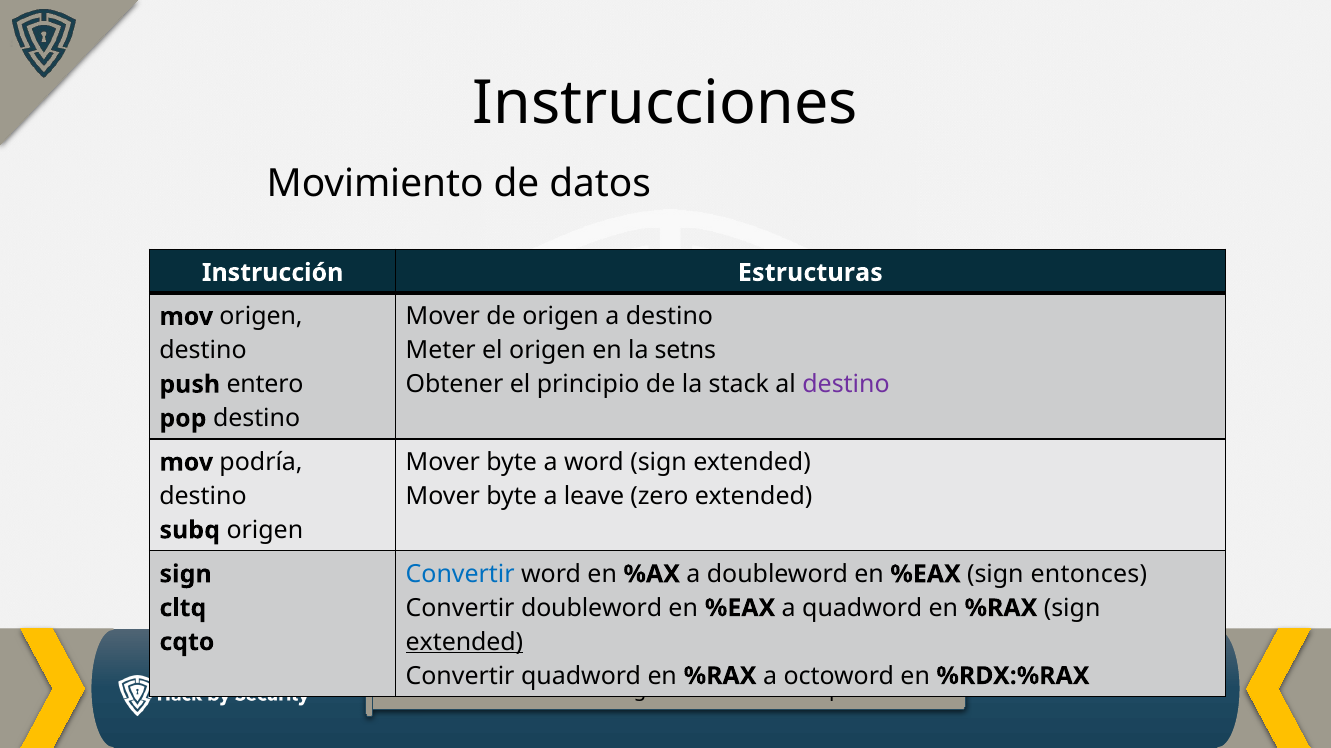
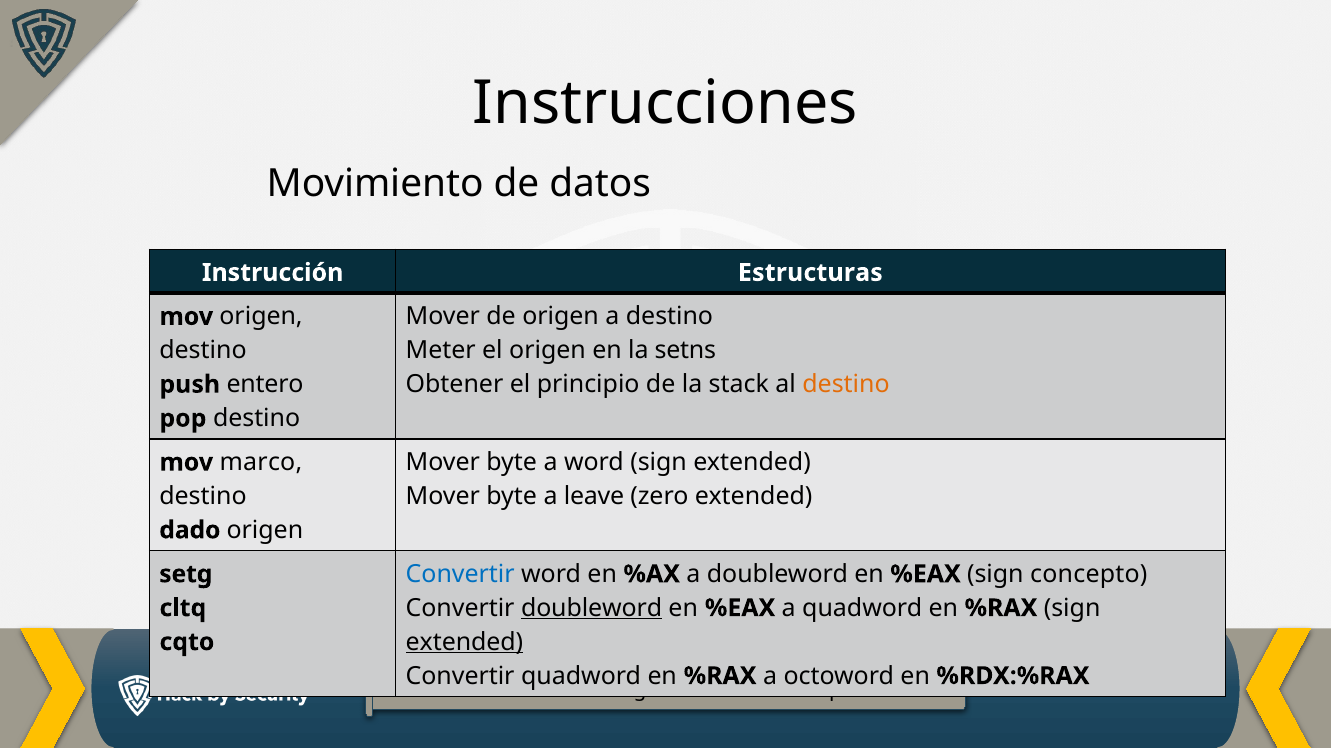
destino at (846, 385) colour: purple -> orange
podría: podría -> marco
subq: subq -> dado
entonces: entonces -> concepto
sign at (186, 575): sign -> setg
doubleword at (592, 609) underline: none -> present
